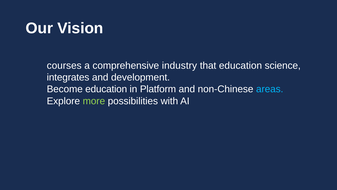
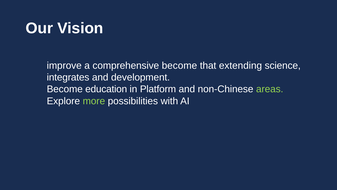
courses: courses -> improve
comprehensive industry: industry -> become
that education: education -> extending
areas colour: light blue -> light green
